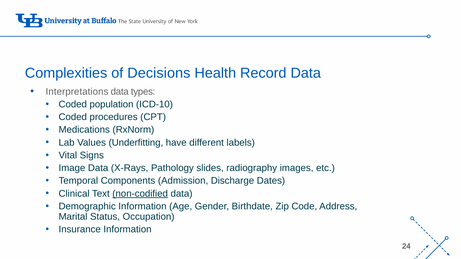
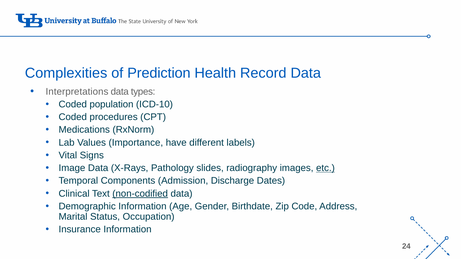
Decisions: Decisions -> Prediction
Underfitting: Underfitting -> Importance
etc underline: none -> present
